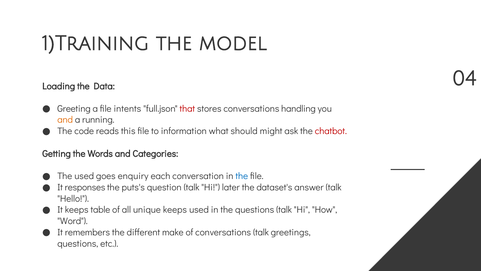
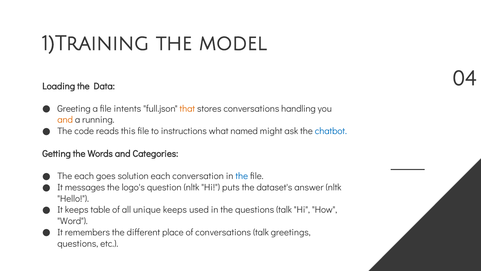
that colour: red -> orange
information: information -> instructions
should: should -> named
chatbot colour: red -> blue
The used: used -> each
enquiry: enquiry -> solution
responses: responses -> messages
puts's: puts's -> logo's
question talk: talk -> nltk
later: later -> puts
answer talk: talk -> nltk
make: make -> place
